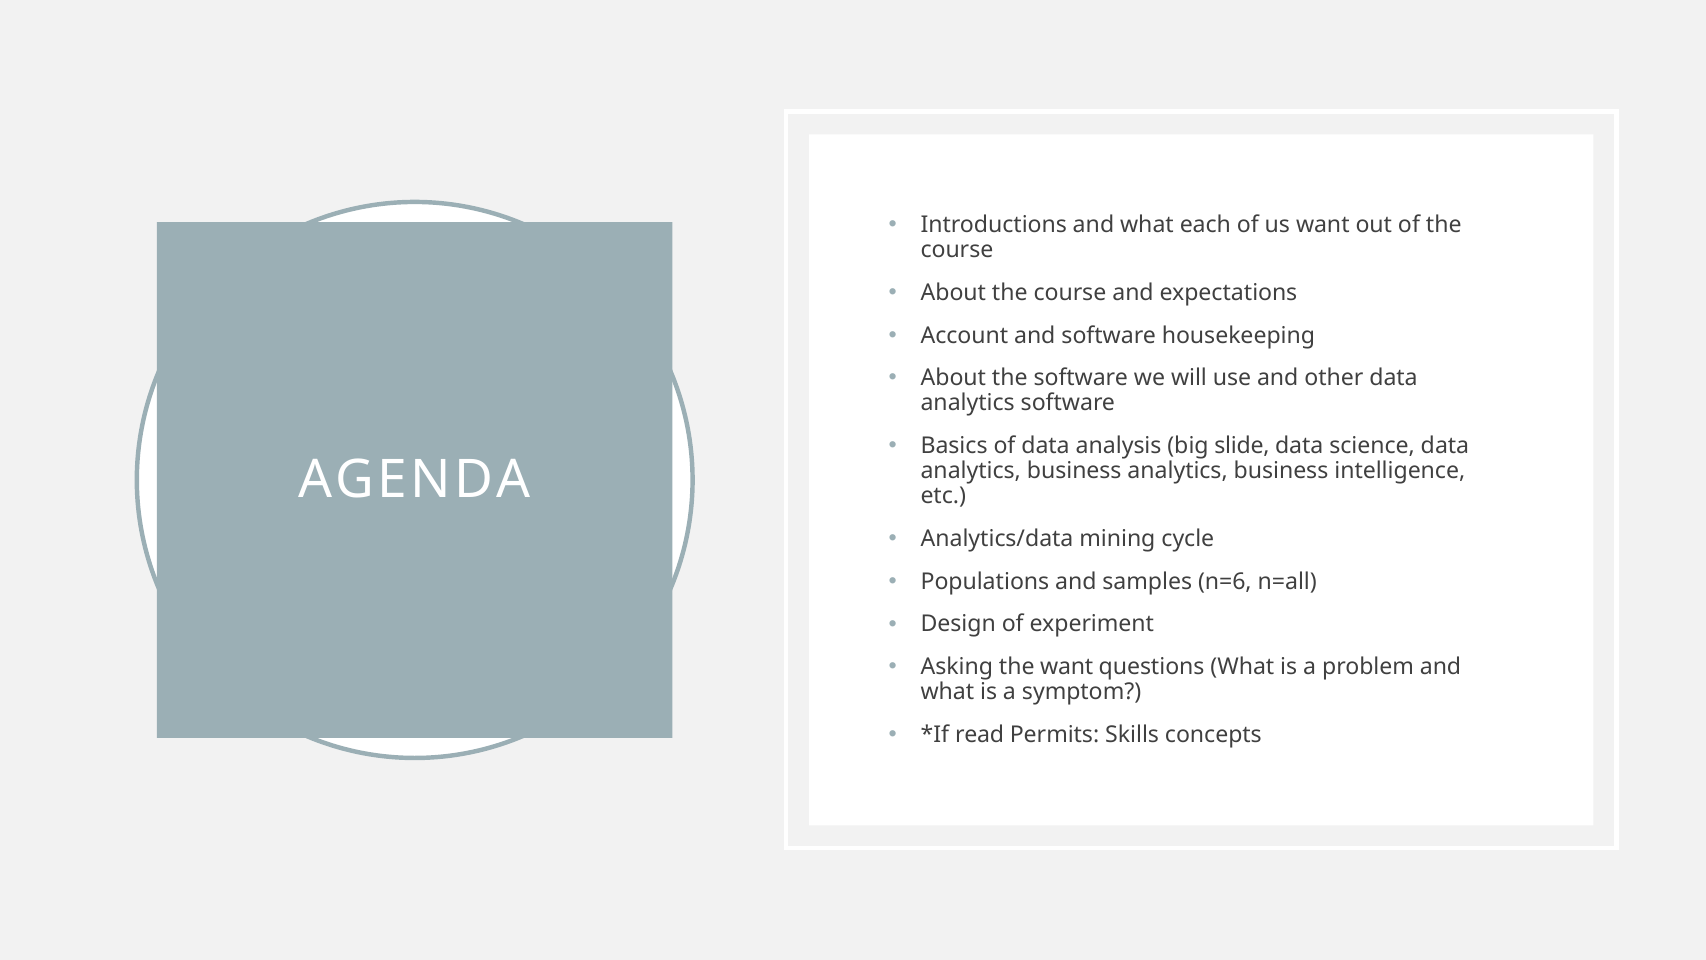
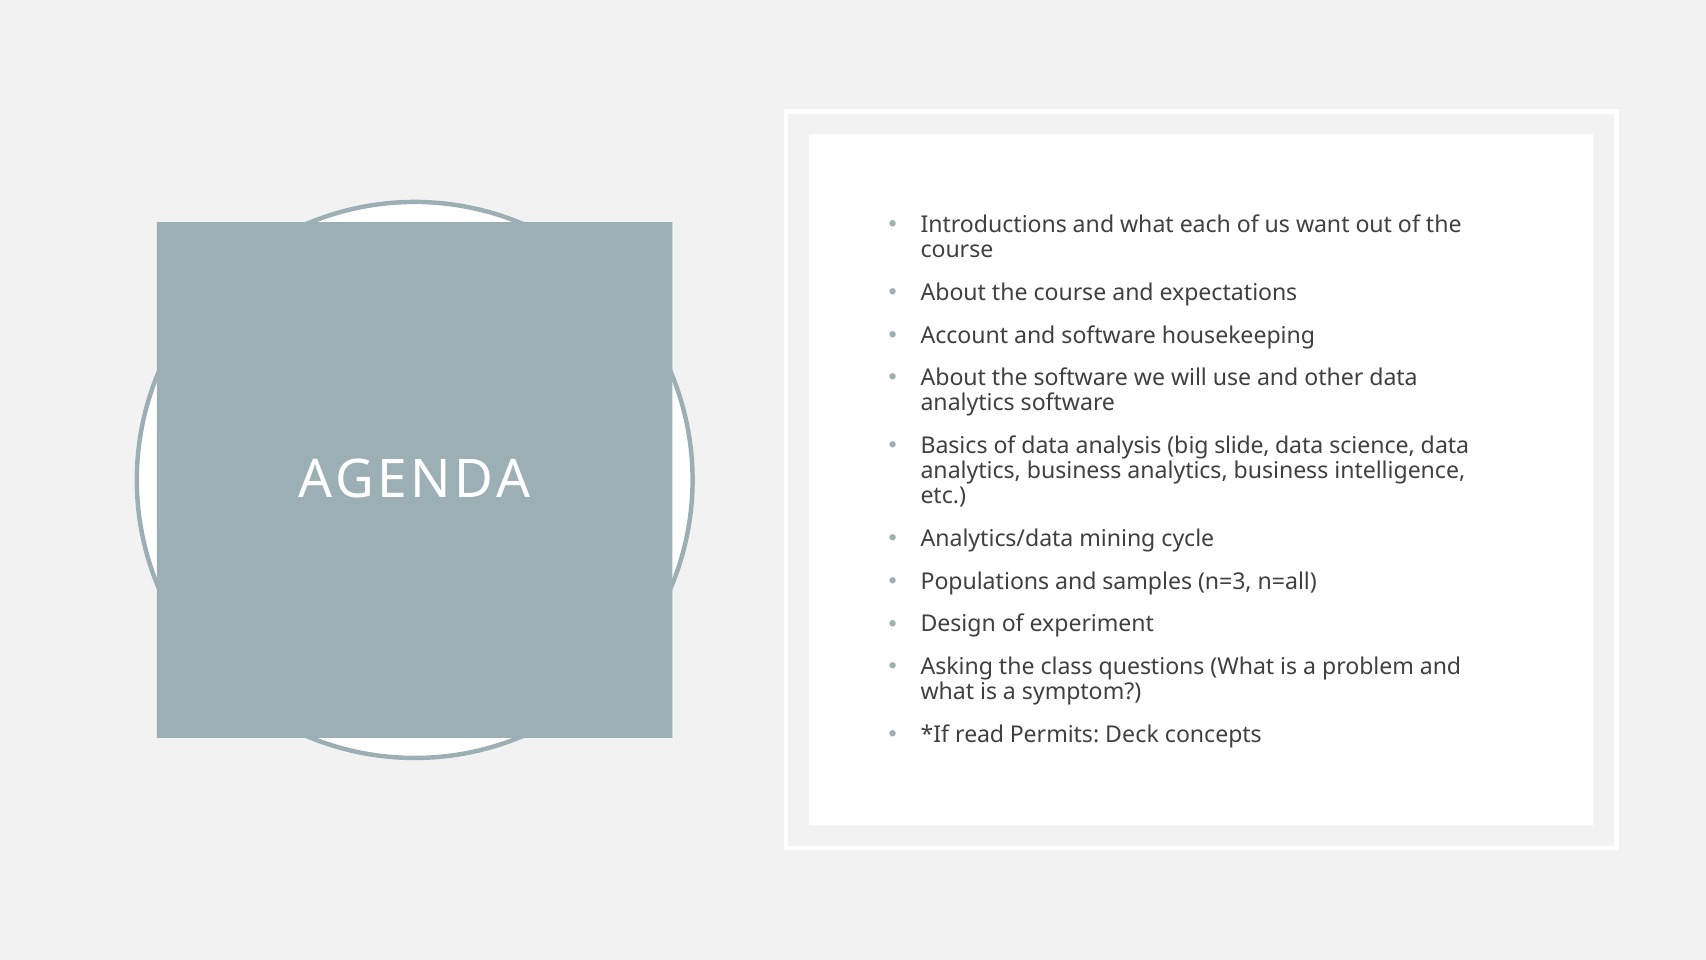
n=6: n=6 -> n=3
the want: want -> class
Skills: Skills -> Deck
